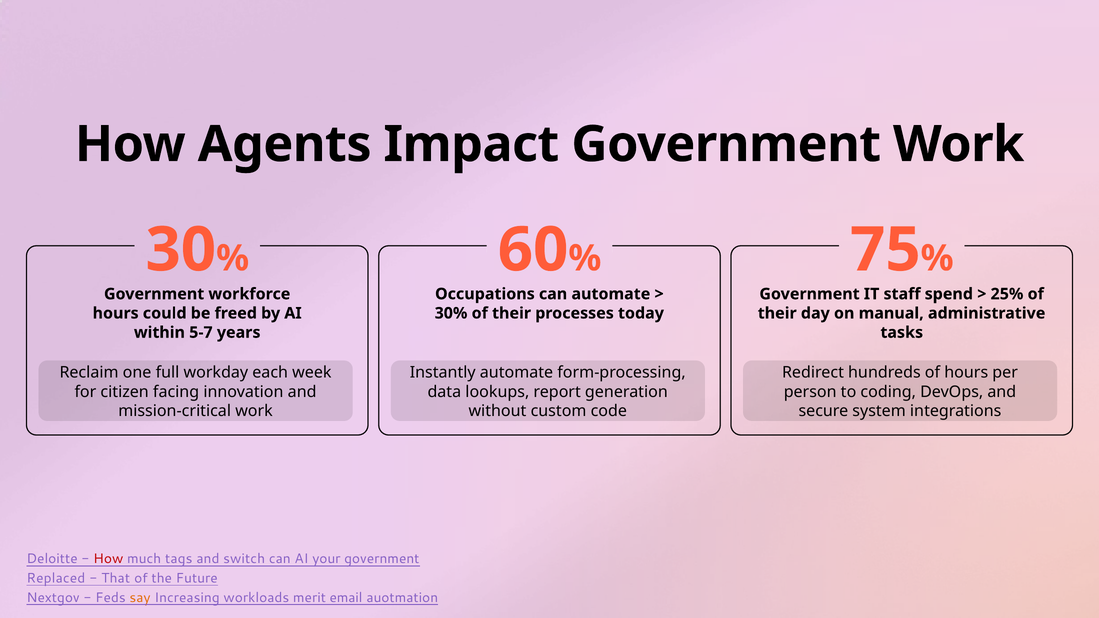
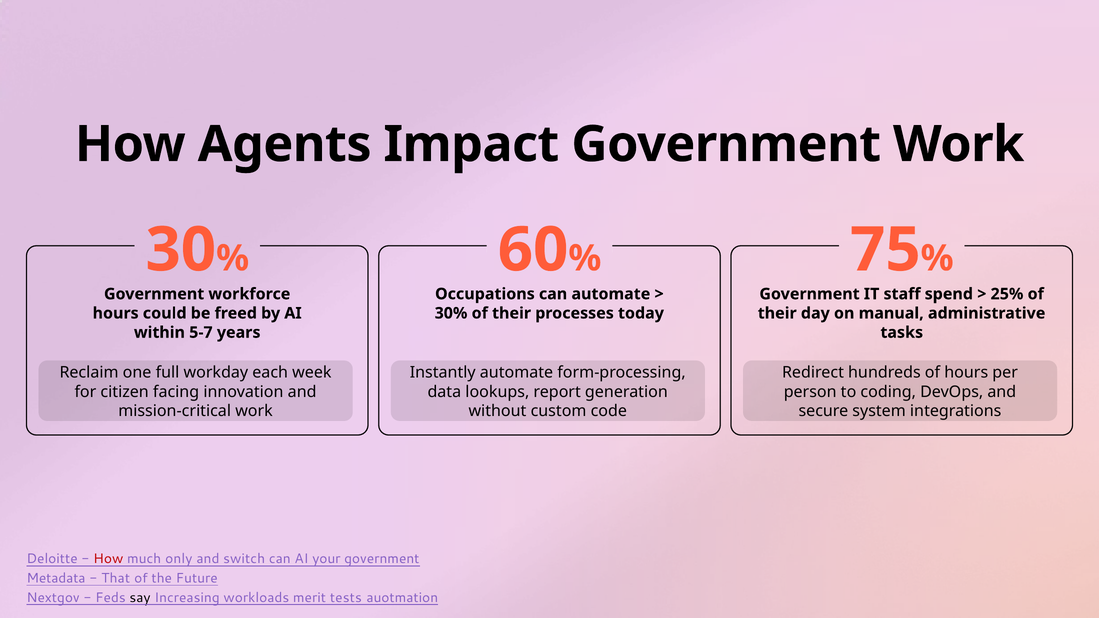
tags: tags -> only
Replaced: Replaced -> Metadata
say colour: orange -> black
email: email -> tests
